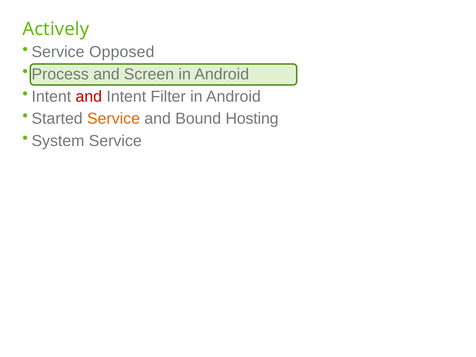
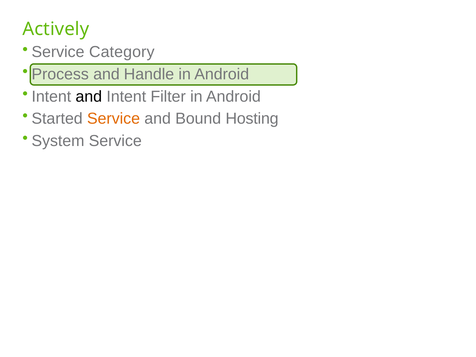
Opposed: Opposed -> Category
Screen: Screen -> Handle
and at (89, 96) colour: red -> black
